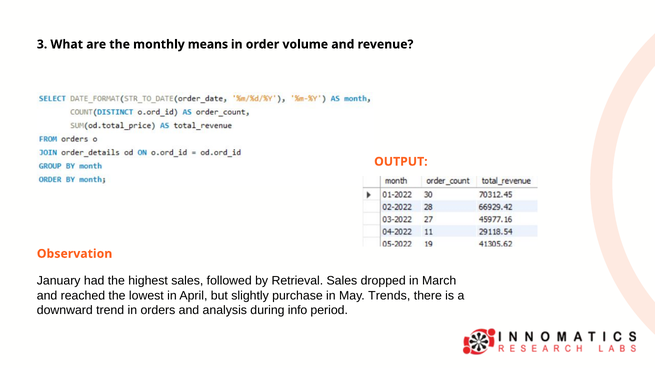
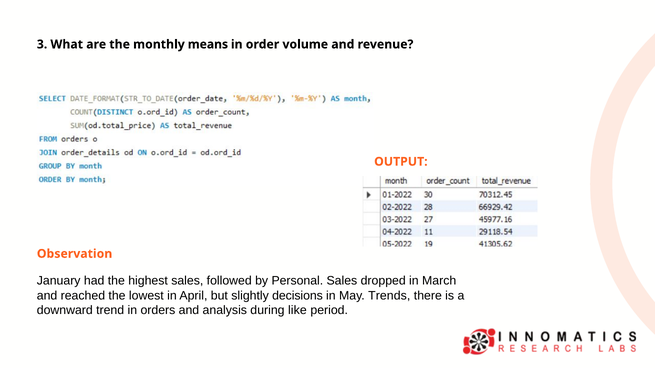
Retrieval: Retrieval -> Personal
purchase: purchase -> decisions
info: info -> like
